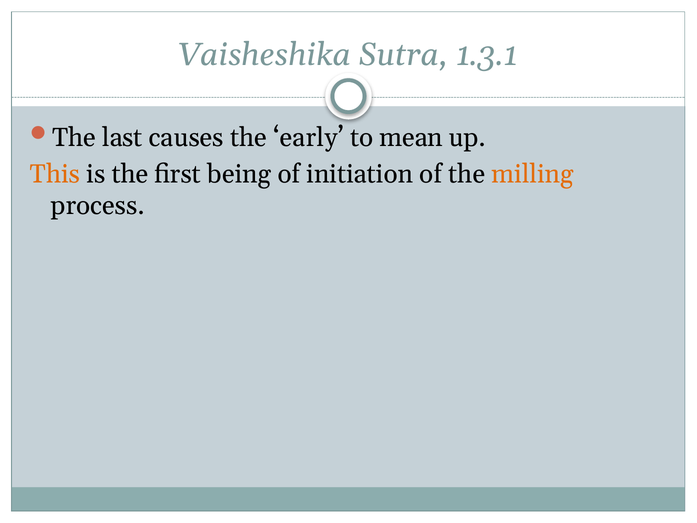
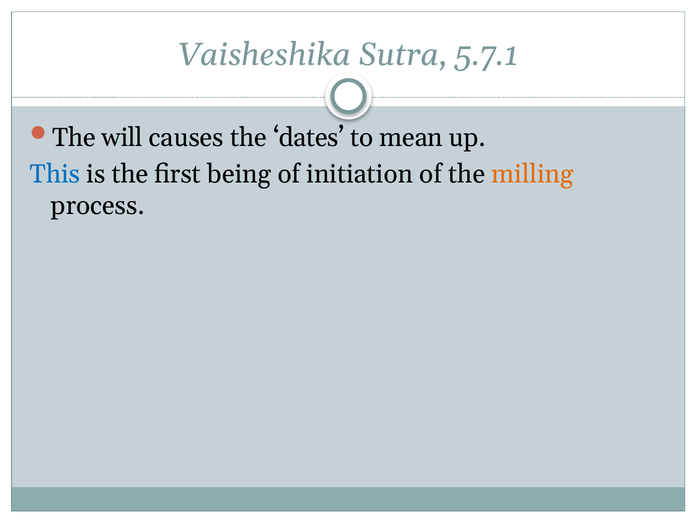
1.3.1: 1.3.1 -> 5.7.1
last: last -> will
early: early -> dates
This colour: orange -> blue
